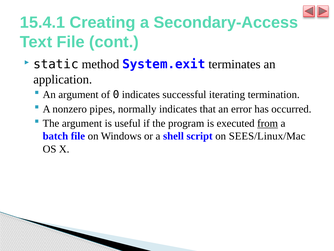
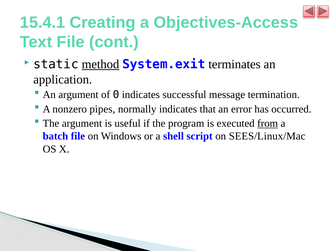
Secondary-Access: Secondary-Access -> Objectives-Access
method underline: none -> present
iterating: iterating -> message
